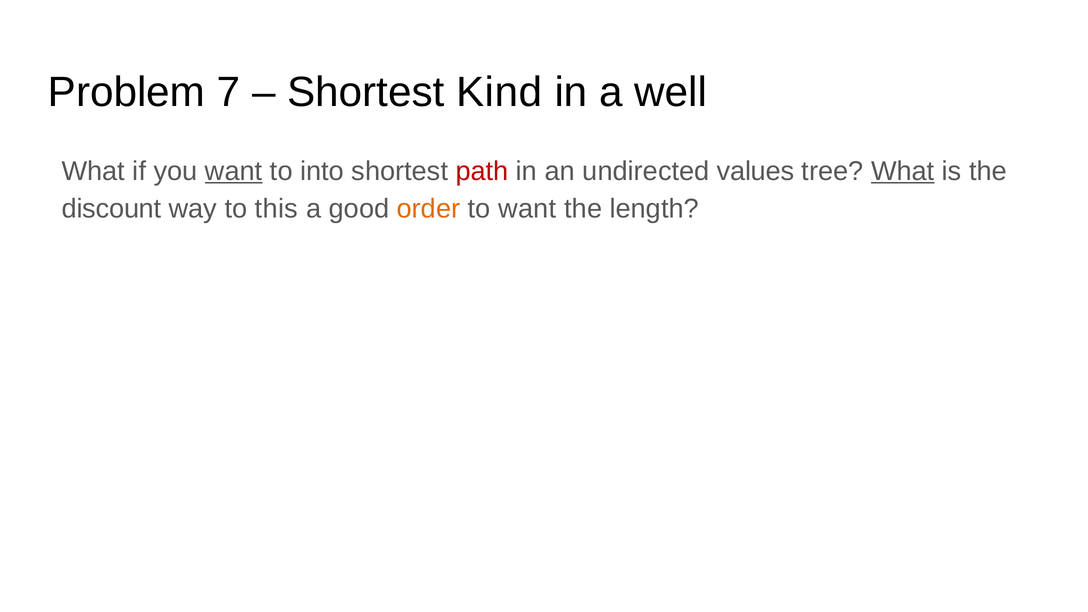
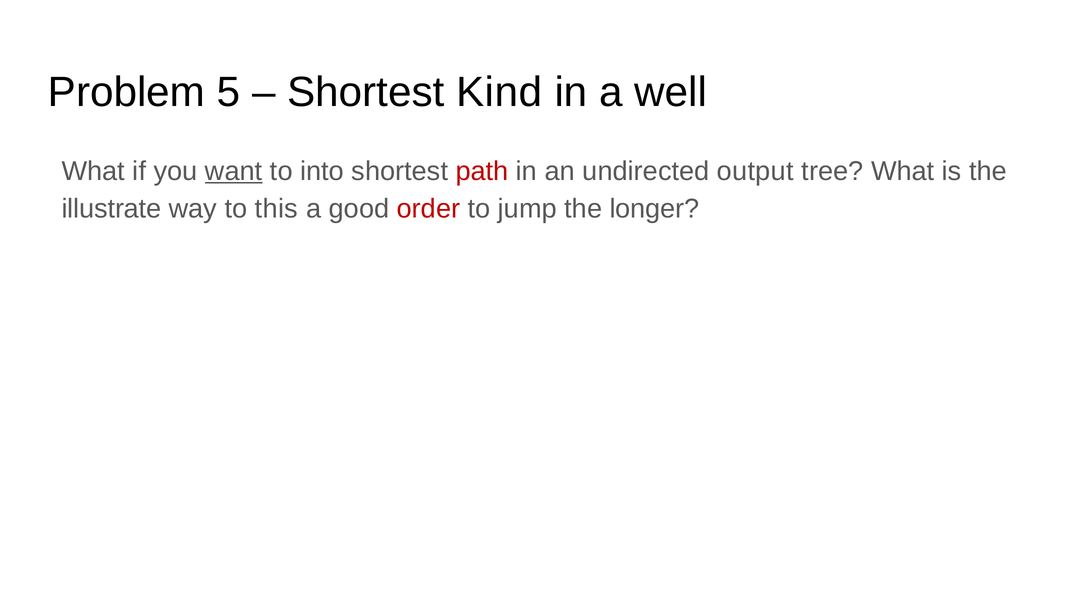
7: 7 -> 5
values: values -> output
What at (903, 171) underline: present -> none
discount: discount -> illustrate
order colour: orange -> red
to want: want -> jump
length: length -> longer
